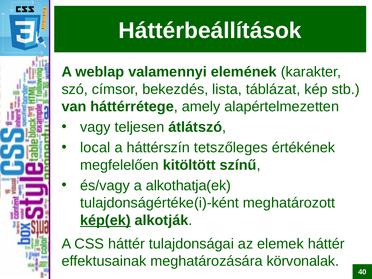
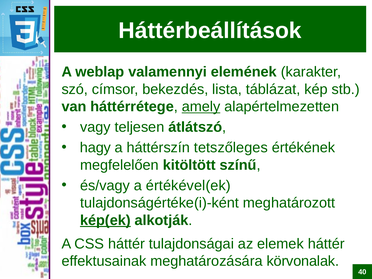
amely underline: none -> present
local: local -> hagy
alkothatja(ek: alkothatja(ek -> értékével(ek
